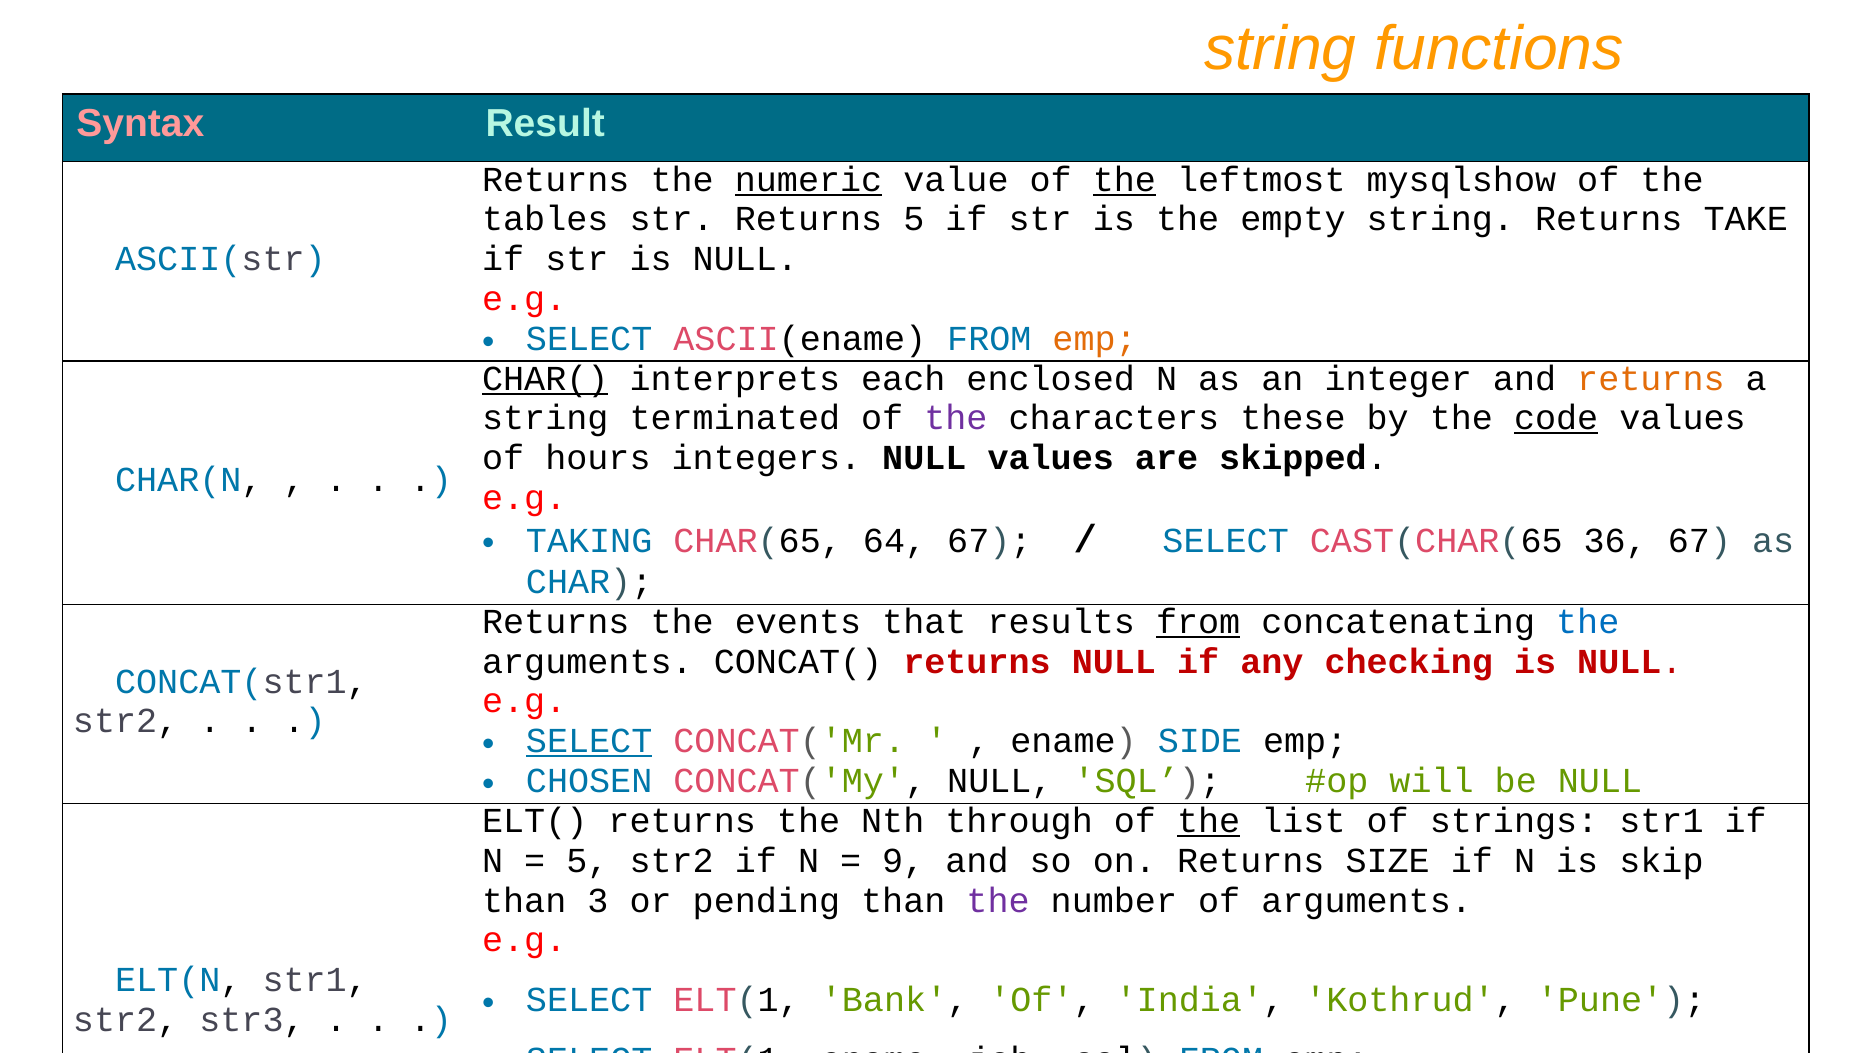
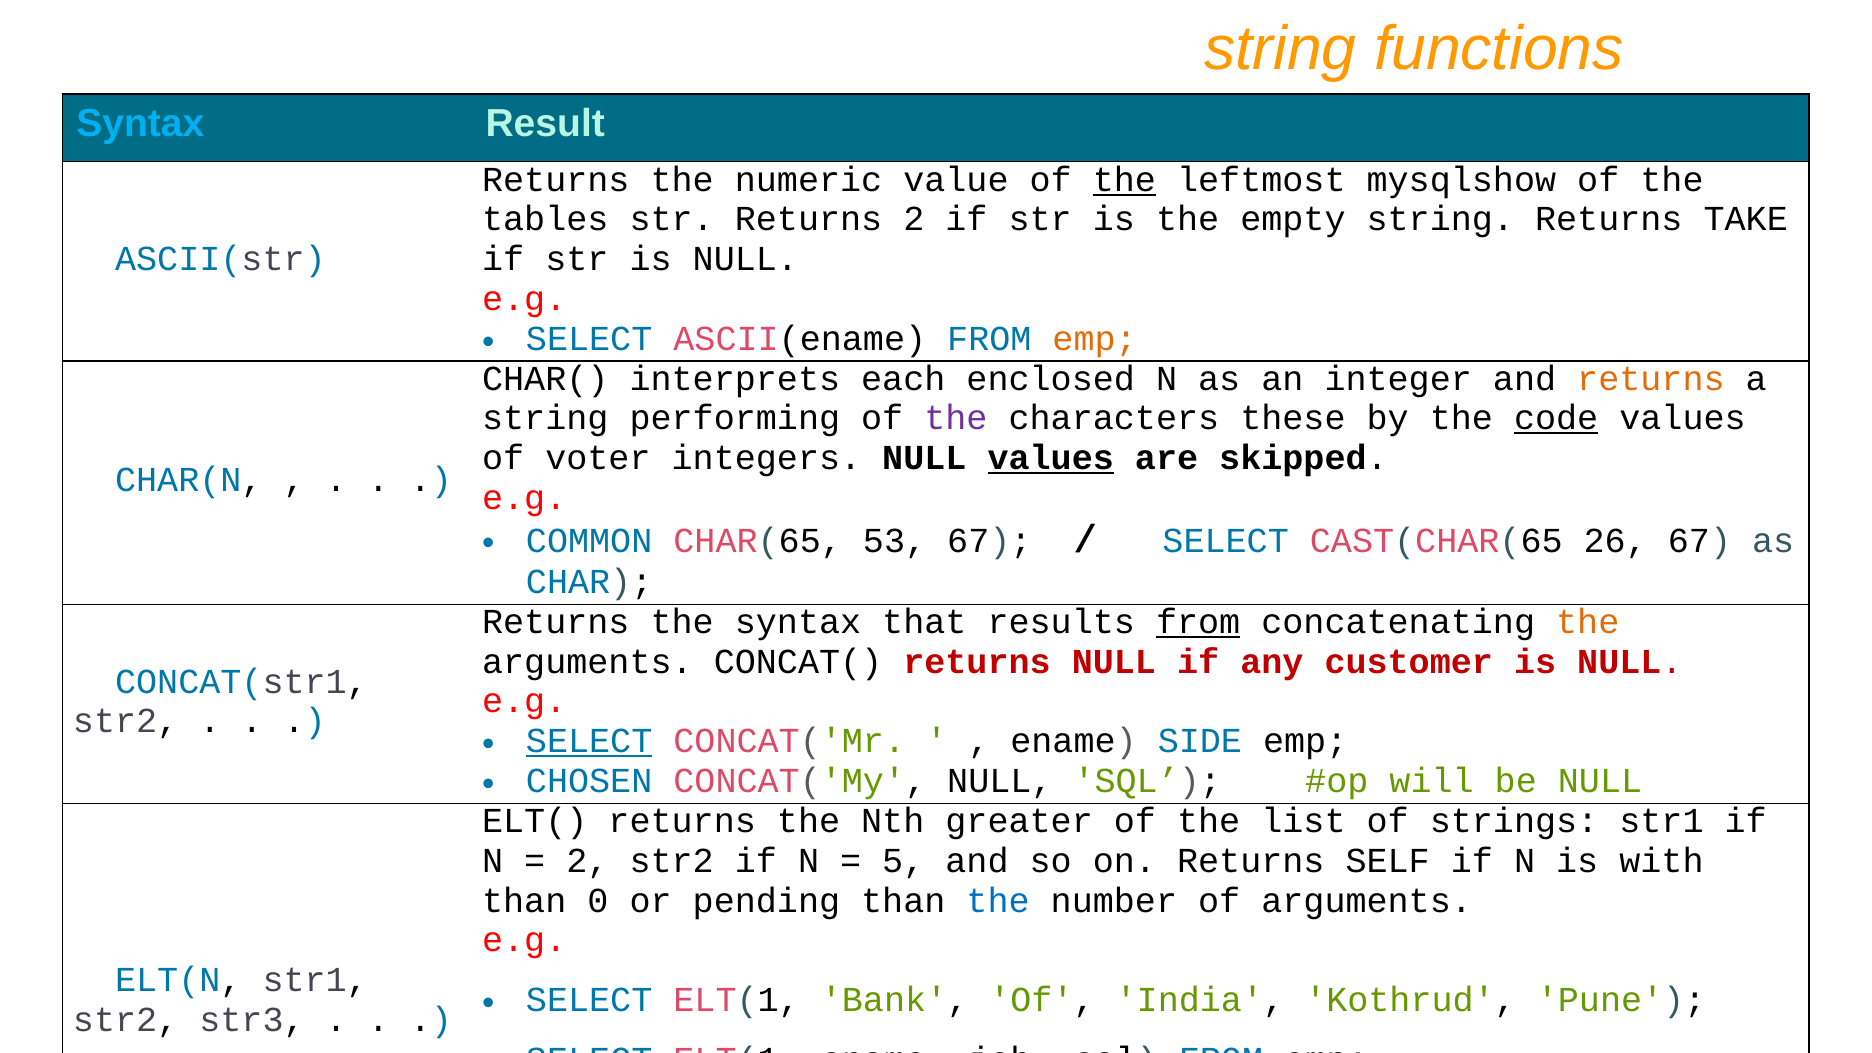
Syntax at (140, 123) colour: pink -> light blue
numeric underline: present -> none
Returns 5: 5 -> 2
CHAR( underline: present -> none
terminated: terminated -> performing
hours: hours -> voter
values at (1051, 458) underline: none -> present
TAKING: TAKING -> COMMON
64: 64 -> 53
36: 36 -> 26
the events: events -> syntax
the at (1588, 622) colour: blue -> orange
checking: checking -> customer
through: through -> greater
the at (1209, 821) underline: present -> none
5 at (587, 861): 5 -> 2
9: 9 -> 5
SIZE: SIZE -> SELF
skip: skip -> with
3: 3 -> 0
the at (998, 900) colour: purple -> blue
